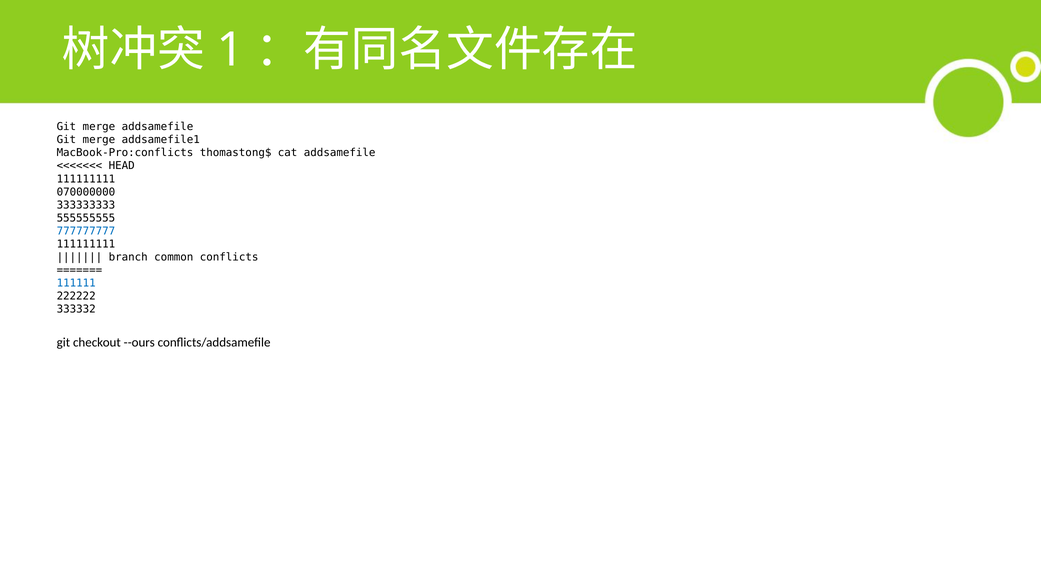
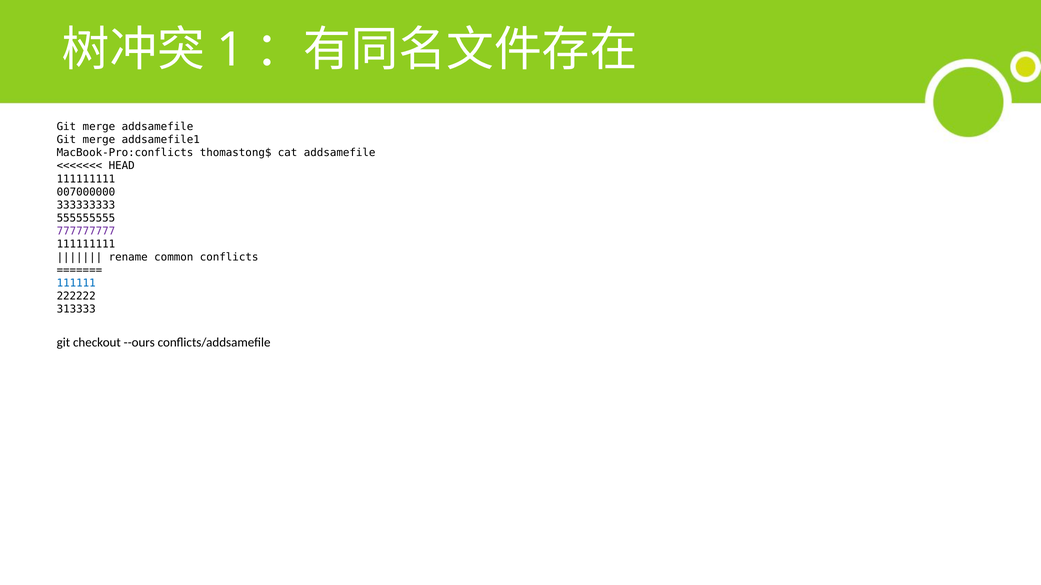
070000000: 070000000 -> 007000000
777777777 colour: blue -> purple
branch: branch -> rename
333332: 333332 -> 313333
